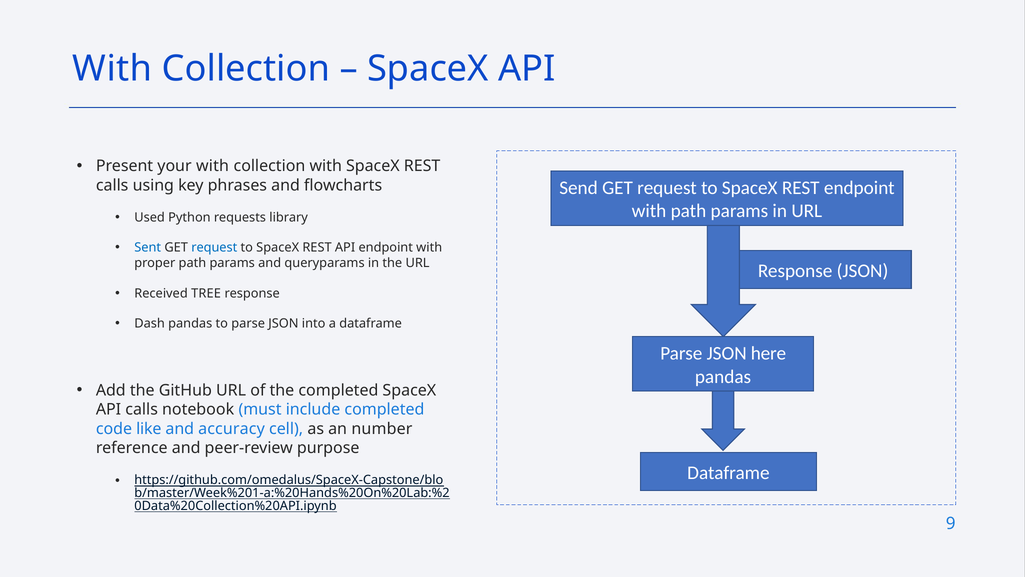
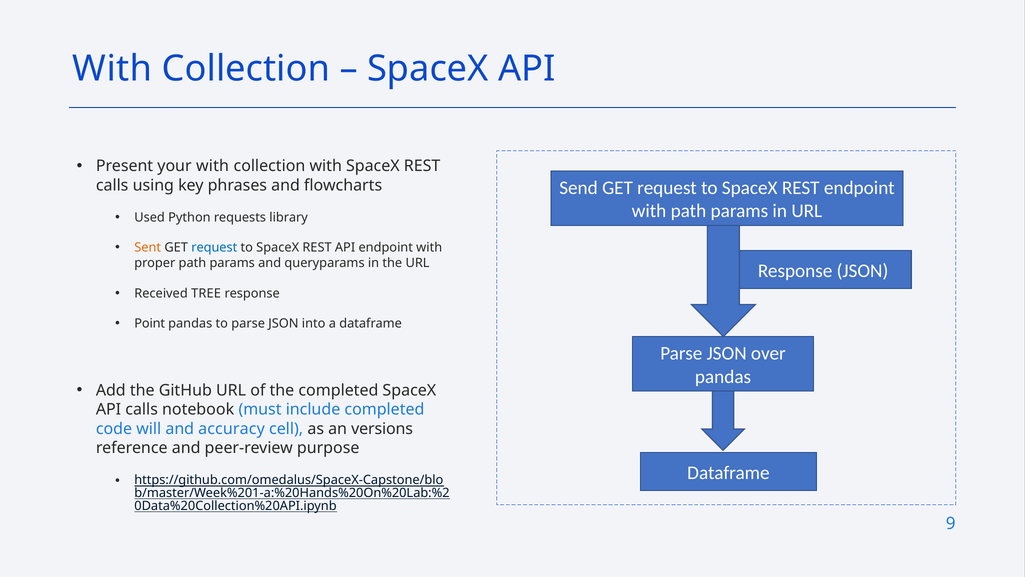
Sent colour: blue -> orange
Dash: Dash -> Point
here: here -> over
like: like -> will
number: number -> versions
